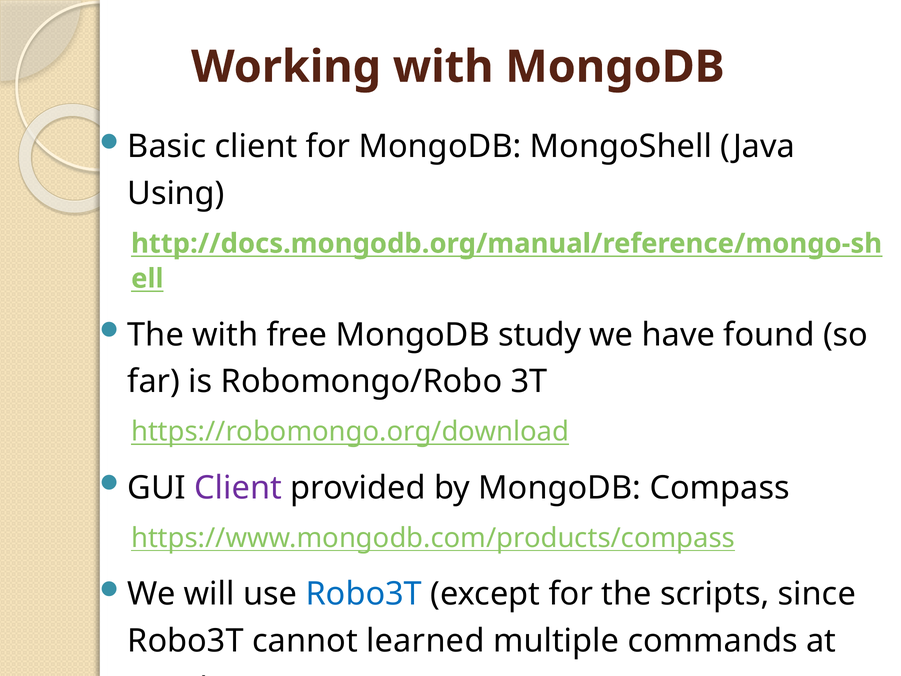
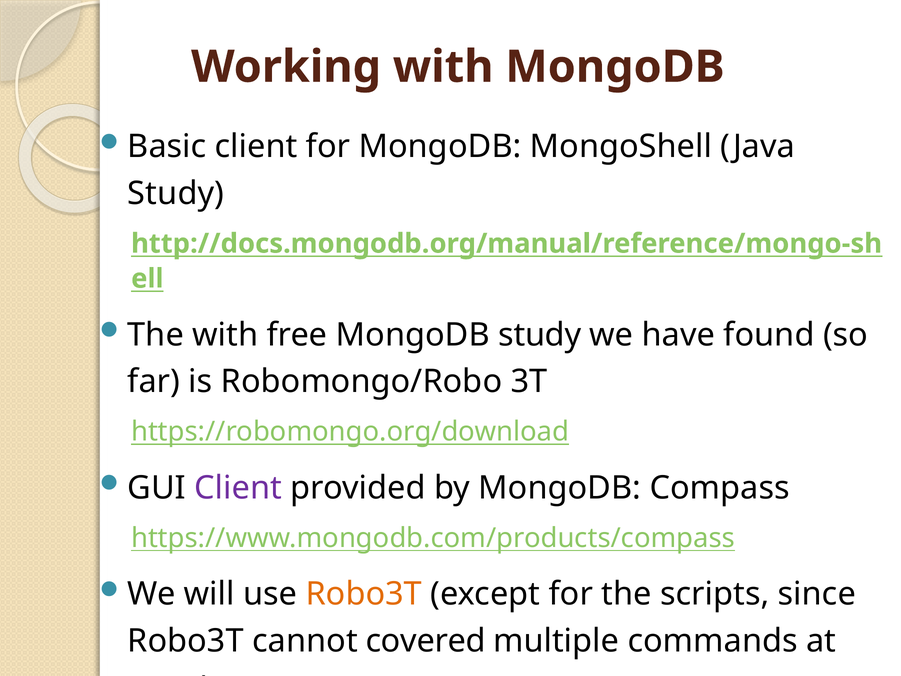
Using at (176, 193): Using -> Study
Robo3T at (364, 594) colour: blue -> orange
learned: learned -> covered
